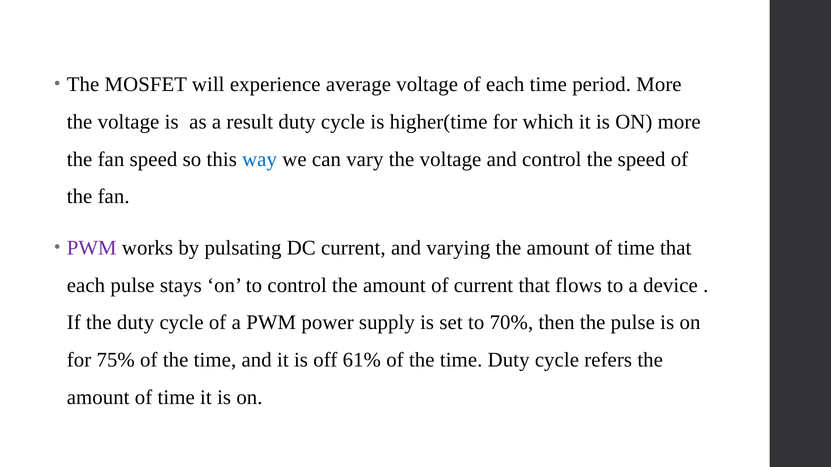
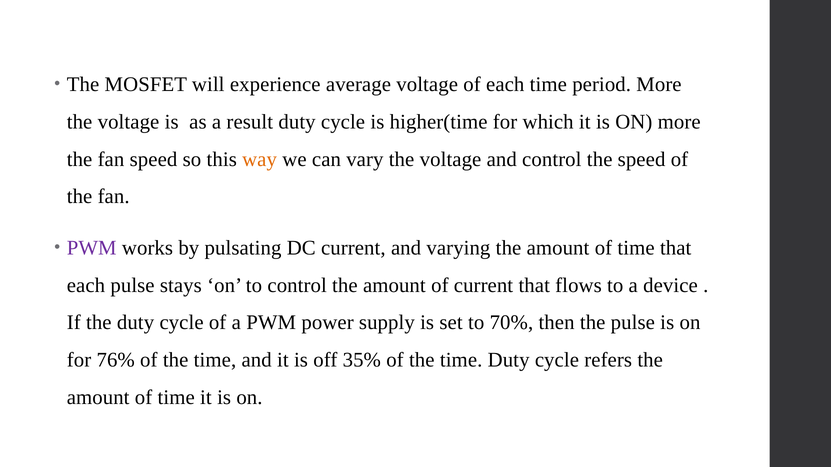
way colour: blue -> orange
75%: 75% -> 76%
61%: 61% -> 35%
